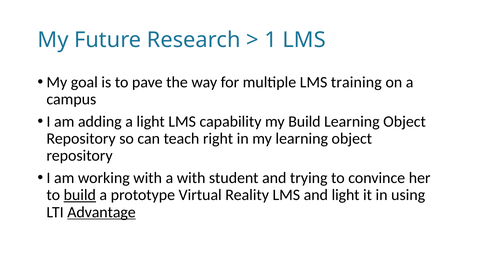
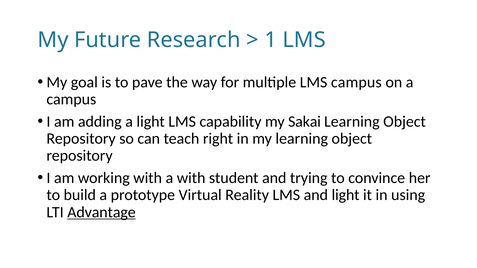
LMS training: training -> campus
my Build: Build -> Sakai
build at (80, 195) underline: present -> none
